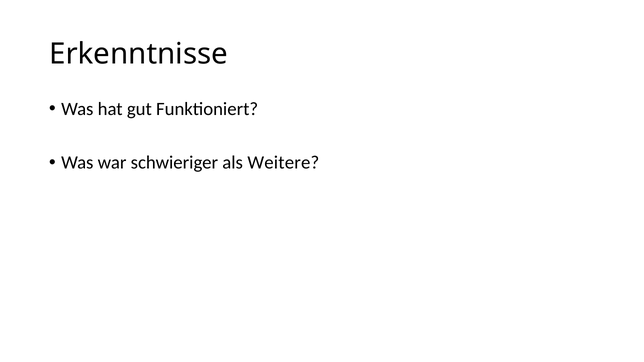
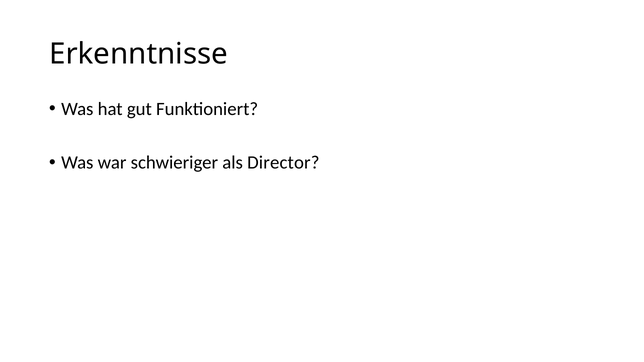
Weitere: Weitere -> Director
